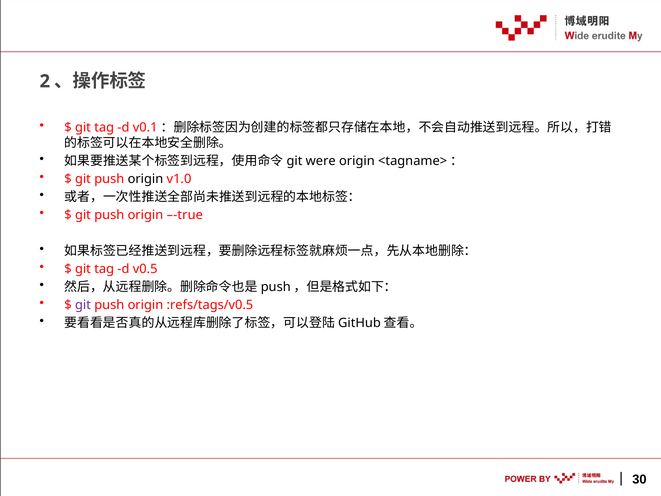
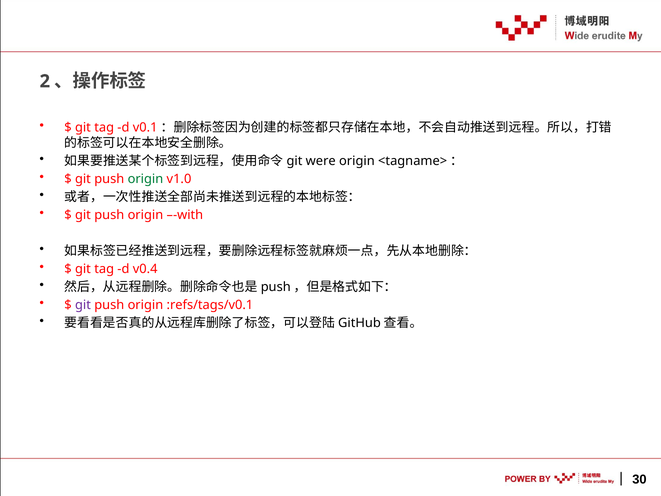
origin at (145, 179) colour: black -> green
–-true: –-true -> –-with
v0.5: v0.5 -> v0.4
:refs/tags/v0.5: :refs/tags/v0.5 -> :refs/tags/v0.1
